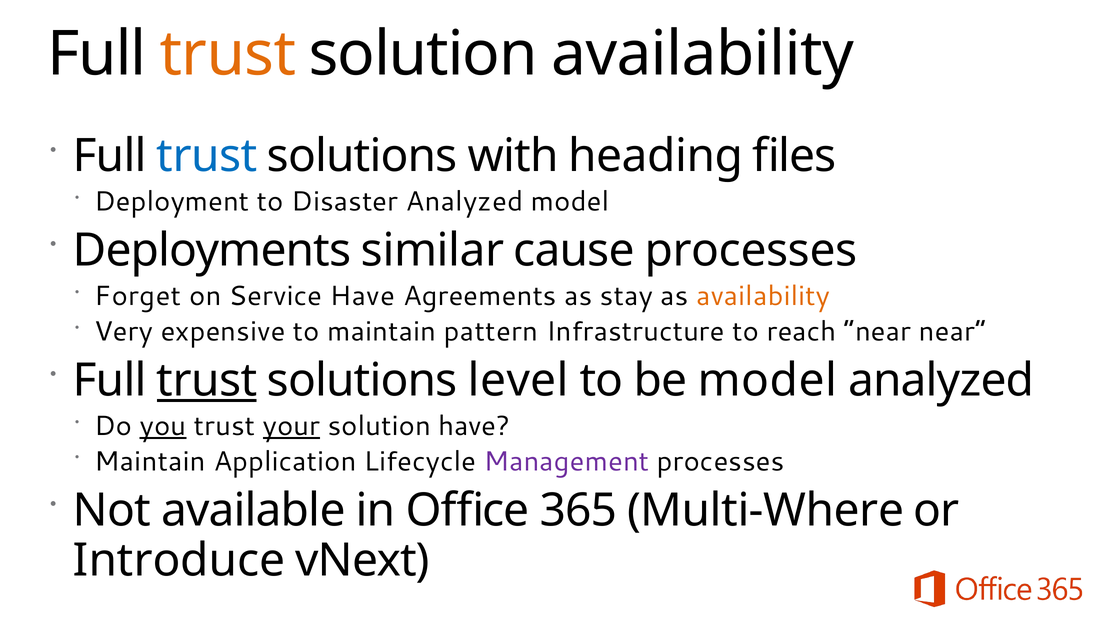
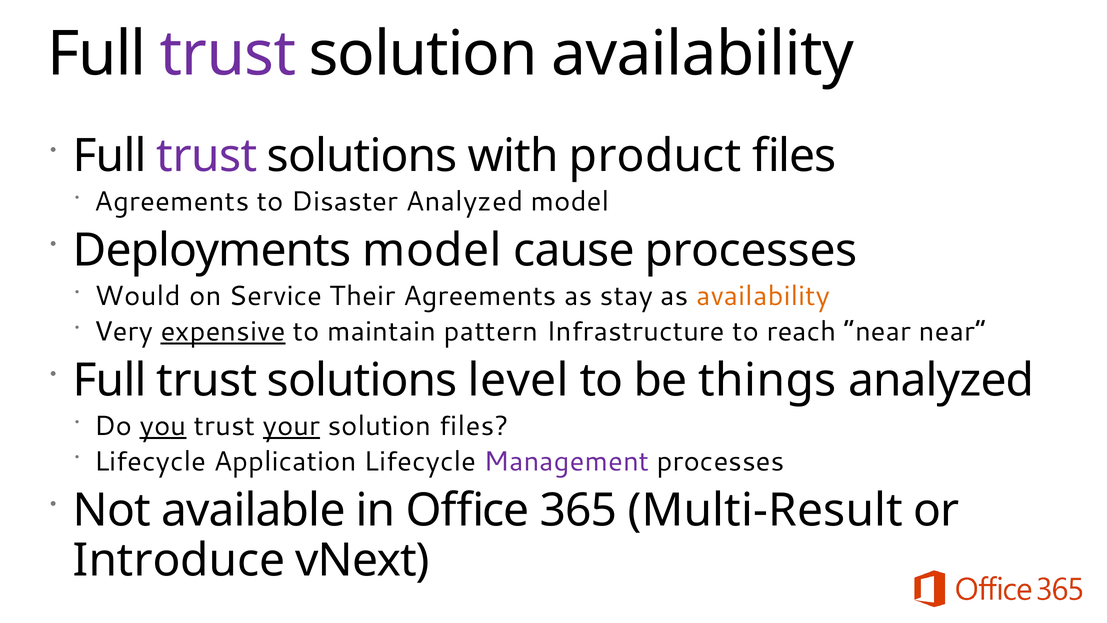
trust at (228, 54) colour: orange -> purple
trust at (207, 156) colour: blue -> purple
heading: heading -> product
Deployment at (172, 202): Deployment -> Agreements
Deployments similar: similar -> model
Forget: Forget -> Would
Service Have: Have -> Their
expensive underline: none -> present
trust at (207, 380) underline: present -> none
be model: model -> things
solution have: have -> files
Maintain at (150, 461): Maintain -> Lifecycle
Multi-Where: Multi-Where -> Multi-Result
